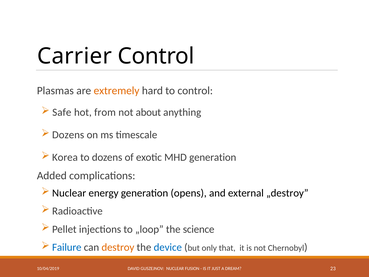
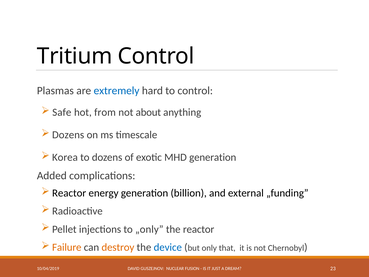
Carrier: Carrier -> Tritium
extremely colour: orange -> blue
Nuclear at (69, 193): Nuclear -> Reactor
opens: opens -> billion
„destroy: „destroy -> „funding
„loop: „loop -> „only
the science: science -> reactor
Failure colour: blue -> orange
